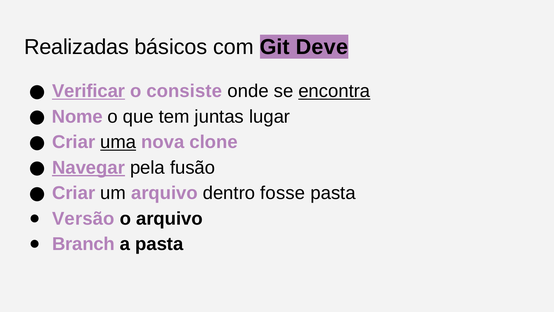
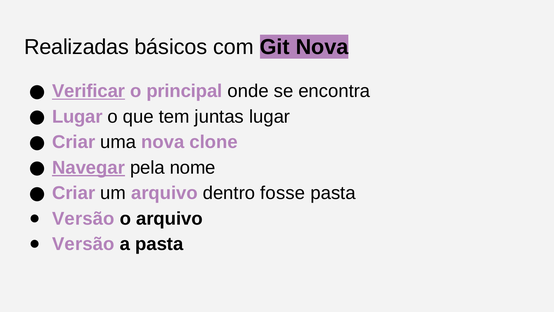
Git Deve: Deve -> Nova
consiste: consiste -> principal
encontra underline: present -> none
Nome at (77, 117): Nome -> Lugar
uma underline: present -> none
fusão: fusão -> nome
Branch at (83, 244): Branch -> Versão
